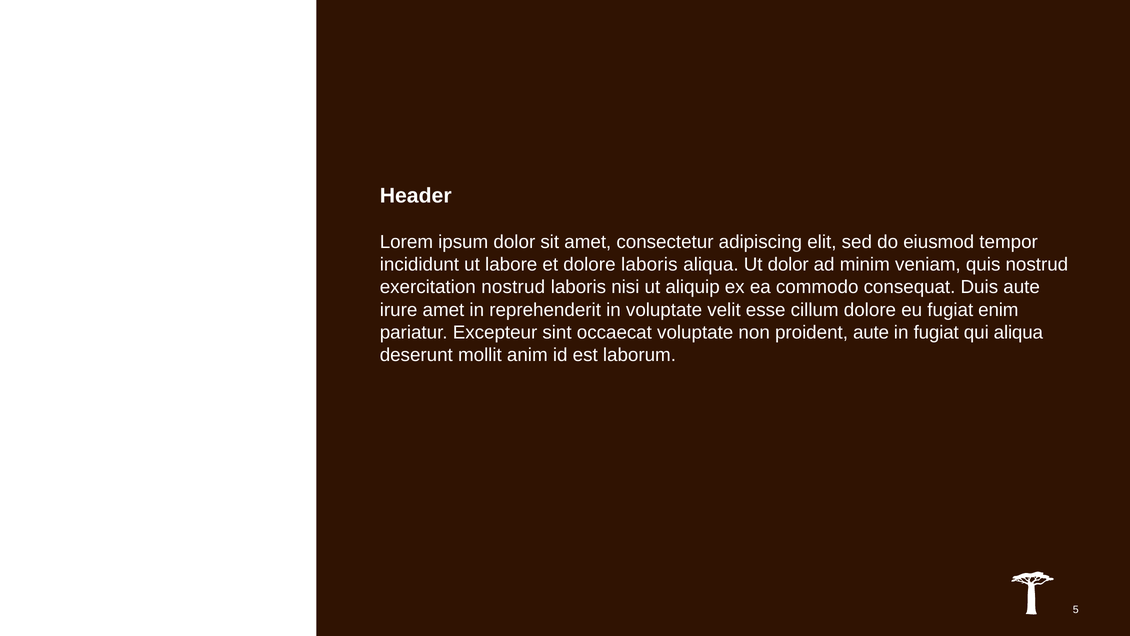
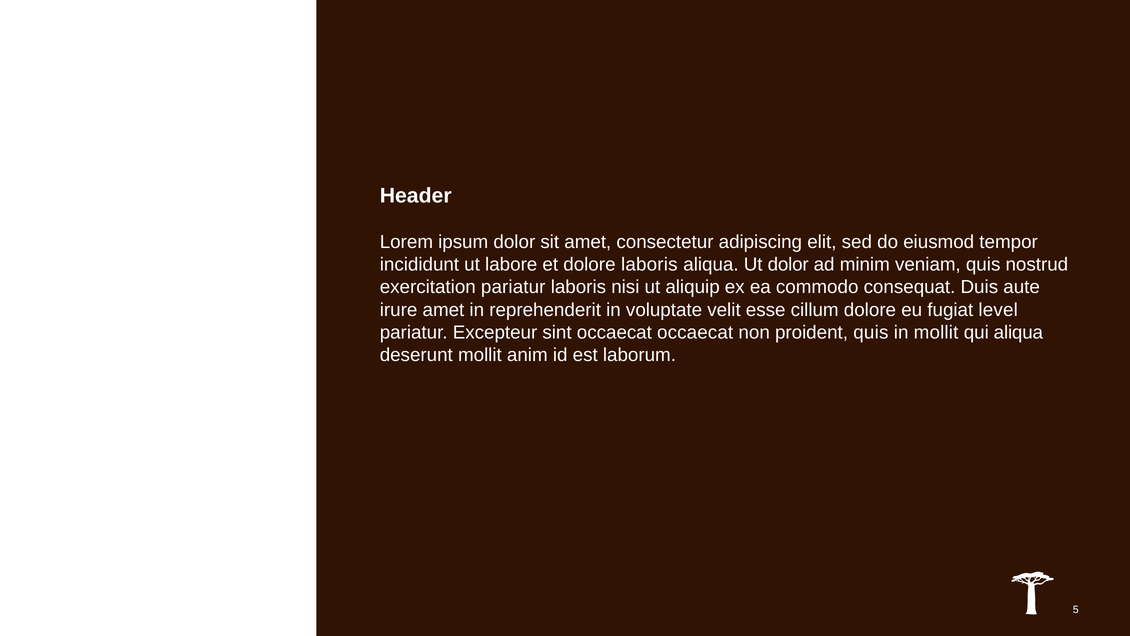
exercitation nostrud: nostrud -> pariatur
enim: enim -> level
occaecat voluptate: voluptate -> occaecat
proident aute: aute -> quis
in fugiat: fugiat -> mollit
